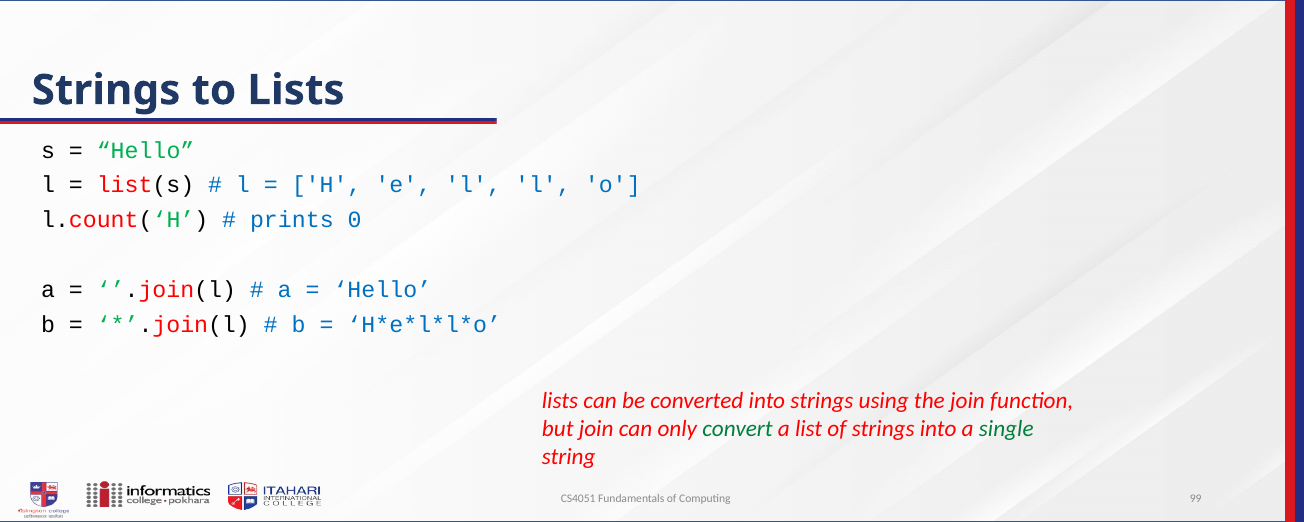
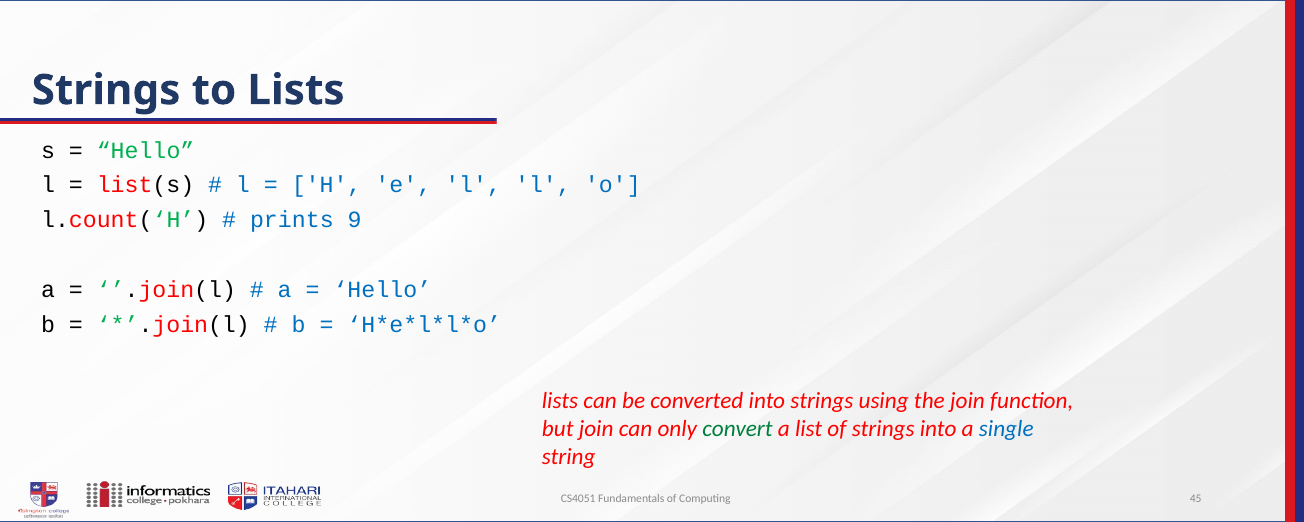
0: 0 -> 9
single colour: green -> blue
99: 99 -> 45
